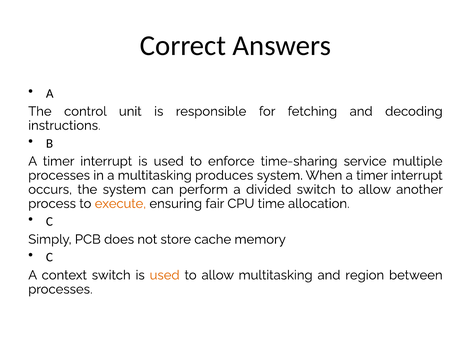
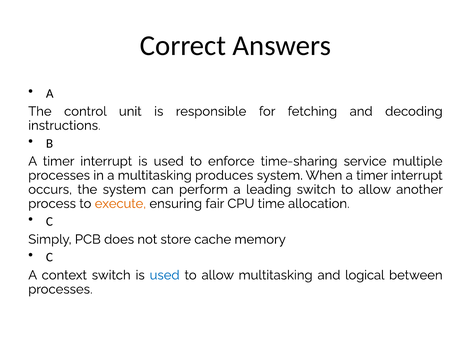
divided: divided -> leading
used at (165, 275) colour: orange -> blue
region: region -> logical
